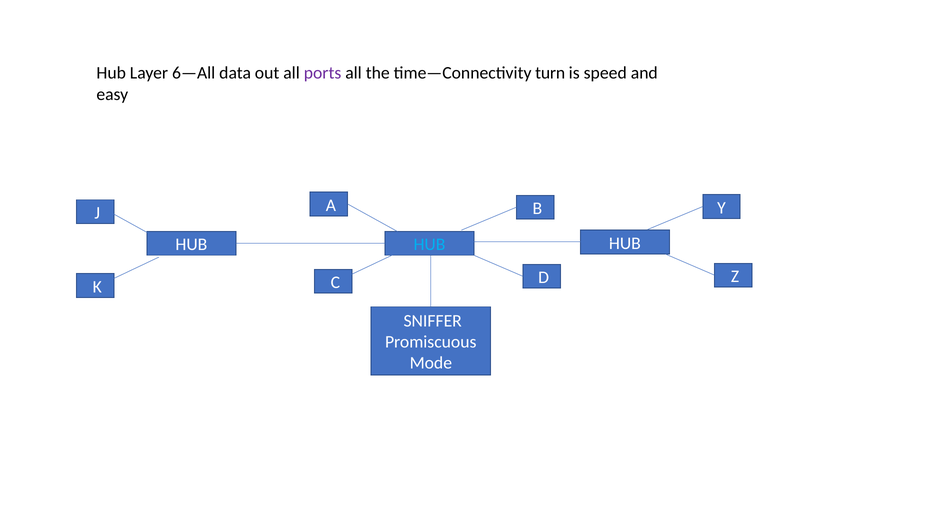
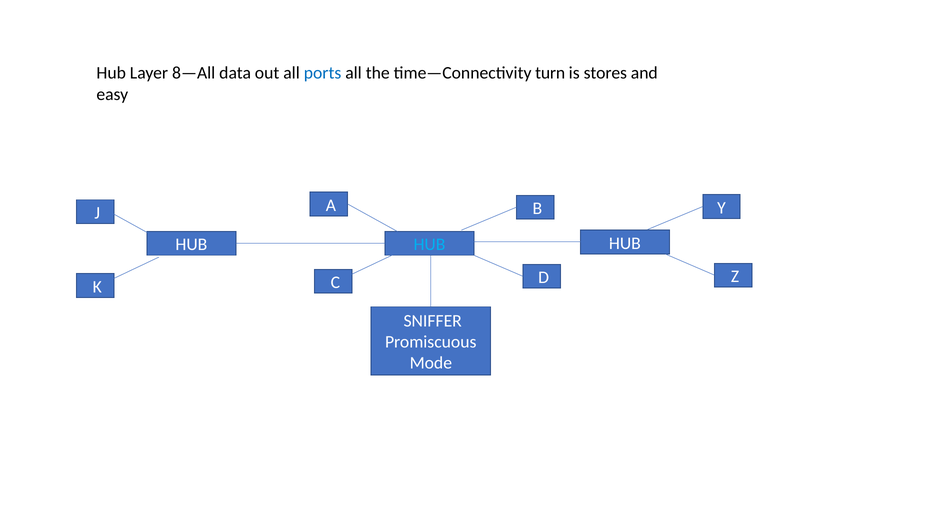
6—All: 6—All -> 8—All
ports colour: purple -> blue
speed: speed -> stores
